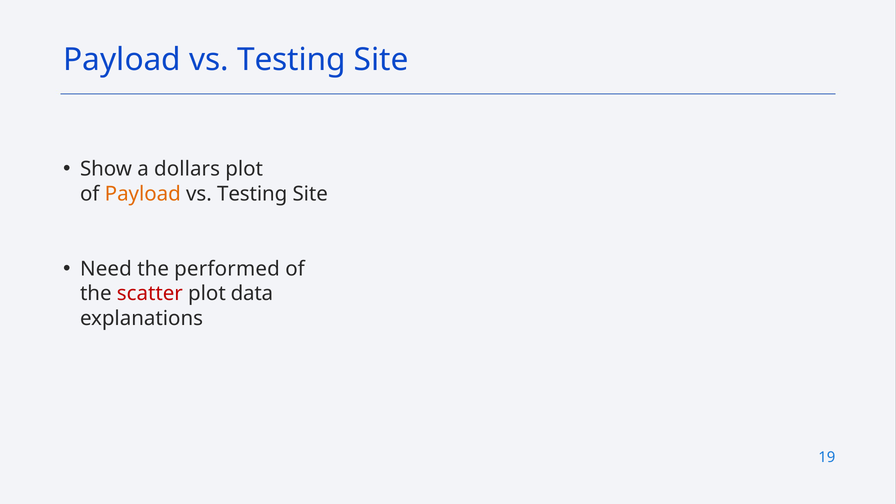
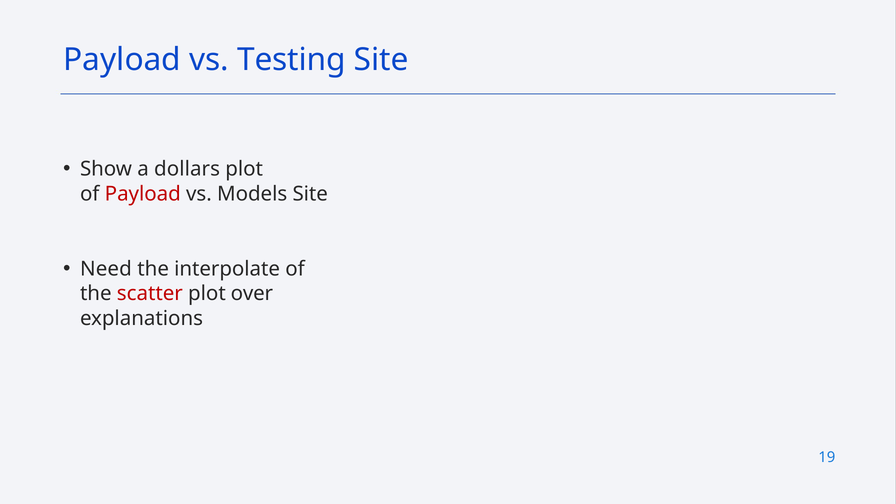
Payload at (143, 194) colour: orange -> red
Testing at (252, 194): Testing -> Models
performed: performed -> interpolate
data: data -> over
